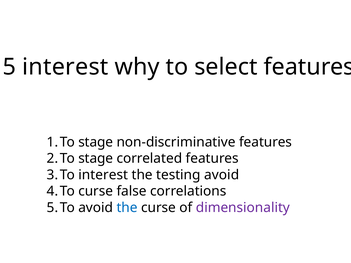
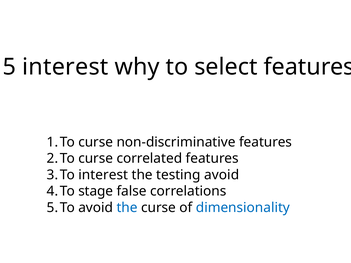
stage at (96, 142): stage -> curse
stage at (96, 159): stage -> curse
curse at (96, 191): curse -> stage
dimensionality colour: purple -> blue
